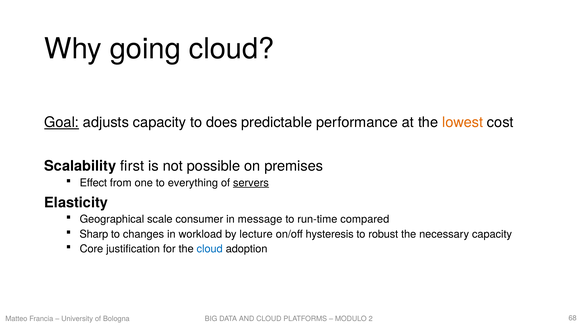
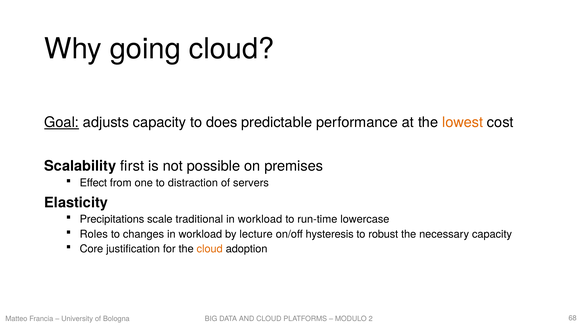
everything: everything -> distraction
servers underline: present -> none
Geographical: Geographical -> Precipitations
consumer: consumer -> traditional
message at (260, 219): message -> workload
compared: compared -> lowercase
Sharp: Sharp -> Roles
cloud at (210, 249) colour: blue -> orange
